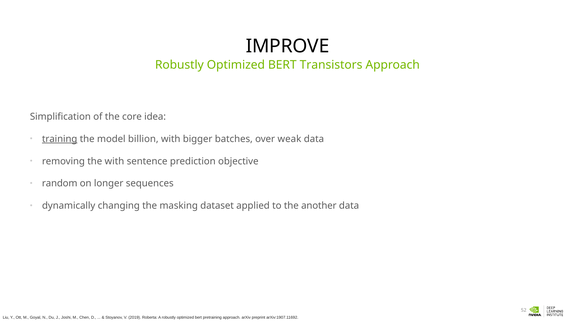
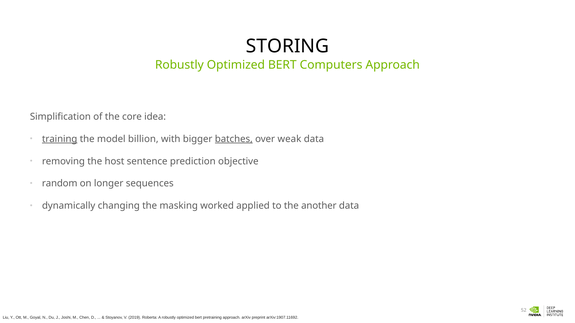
IMPROVE: IMPROVE -> STORING
Transistors: Transistors -> Computers
batches underline: none -> present
the with: with -> host
dataset: dataset -> worked
